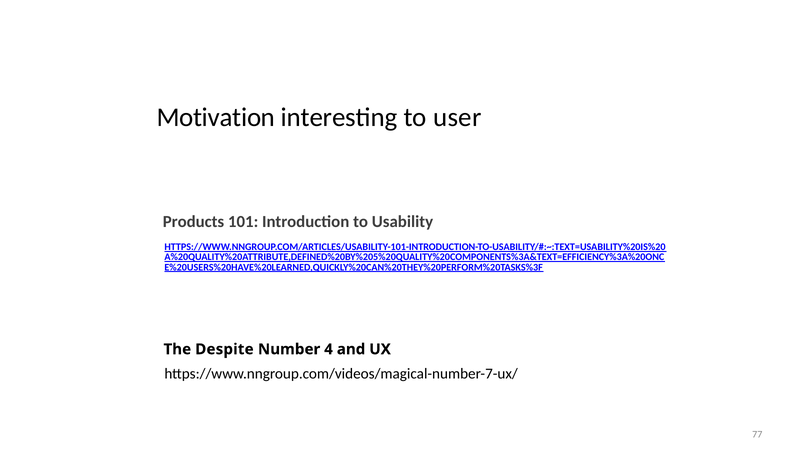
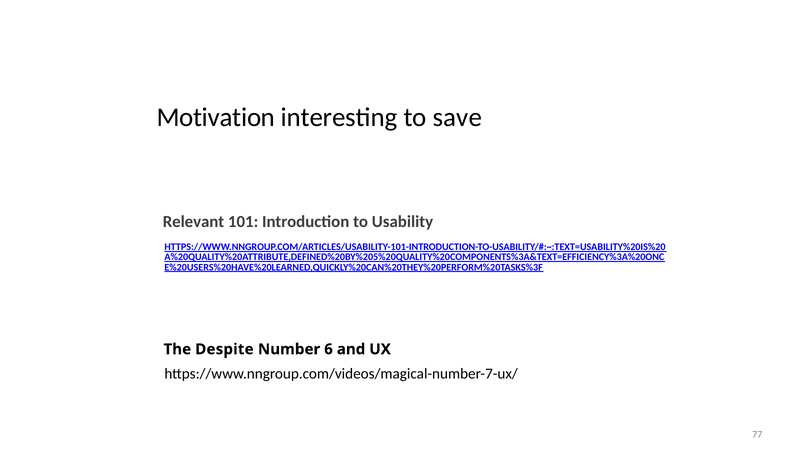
user: user -> save
Products: Products -> Relevant
4: 4 -> 6
